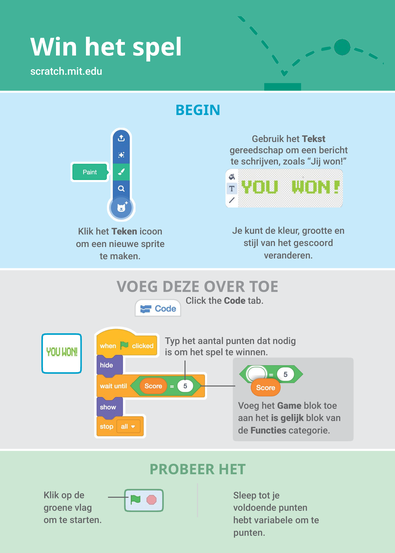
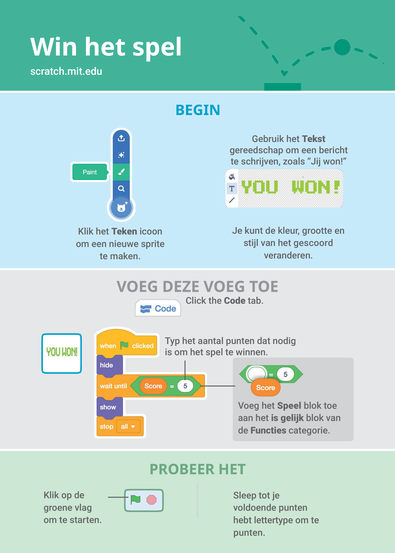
DEZE OVER: OVER -> VOEG
Game: Game -> Speel
variabele: variabele -> lettertype
